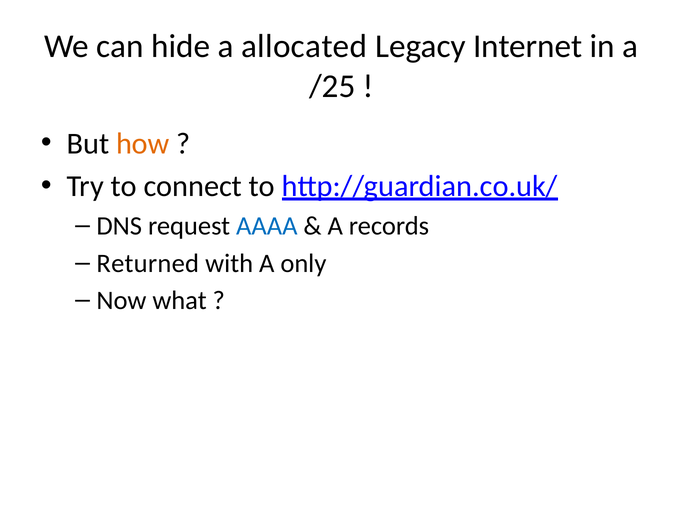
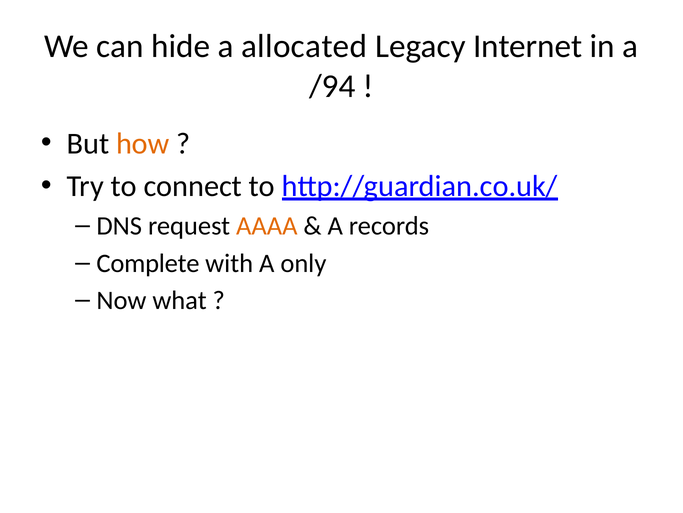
/25: /25 -> /94
AAAA colour: blue -> orange
Returned: Returned -> Complete
